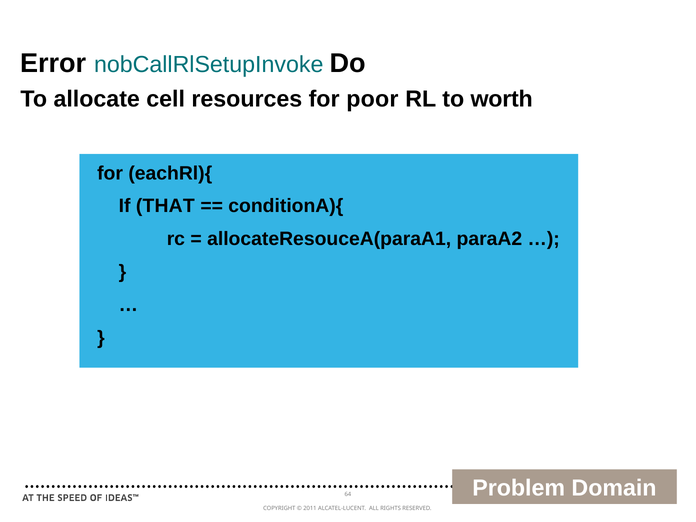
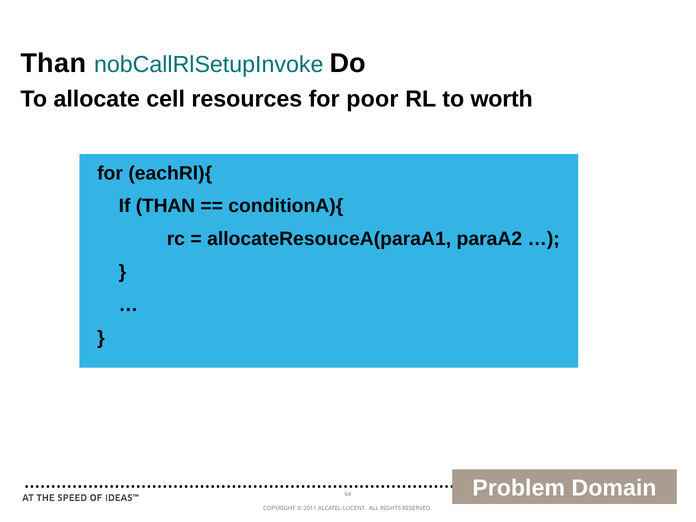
Error at (53, 63): Error -> Than
If THAT: THAT -> THAN
